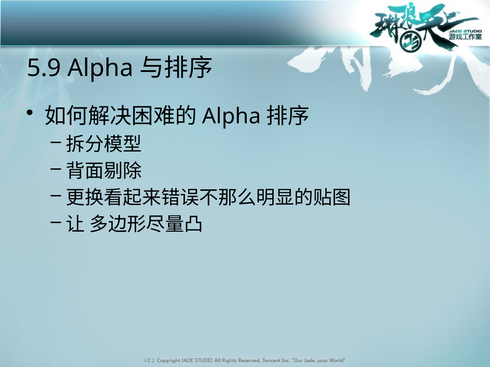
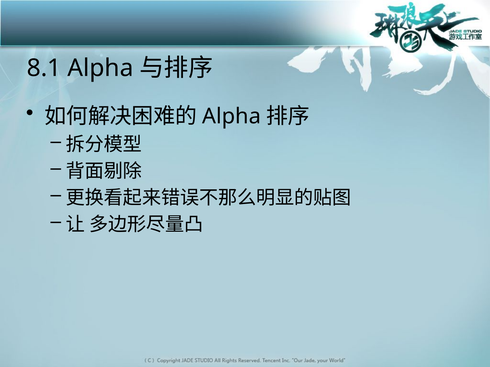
5.9: 5.9 -> 8.1
